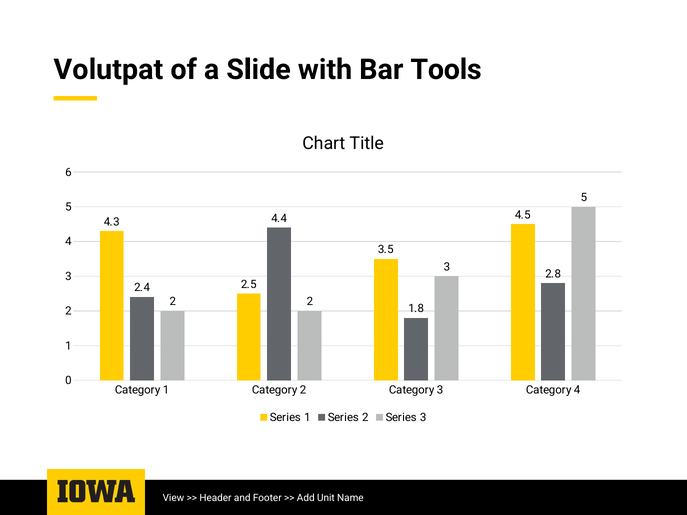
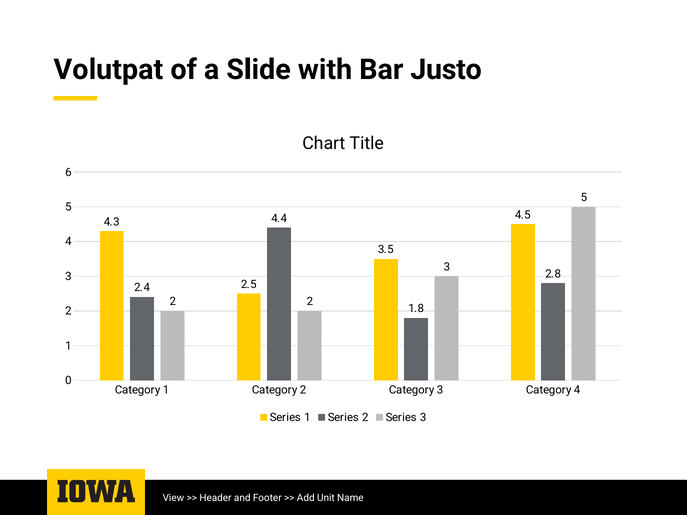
Tools: Tools -> Justo
